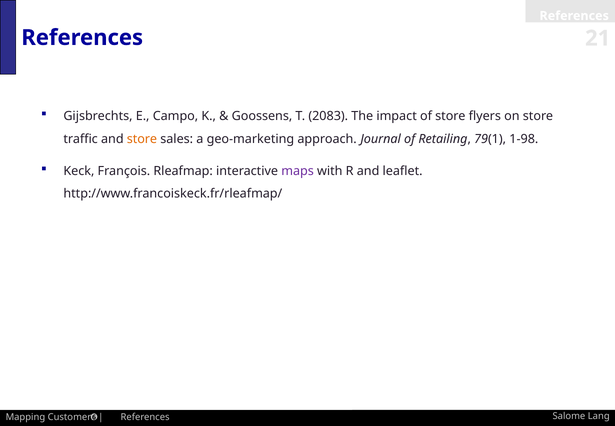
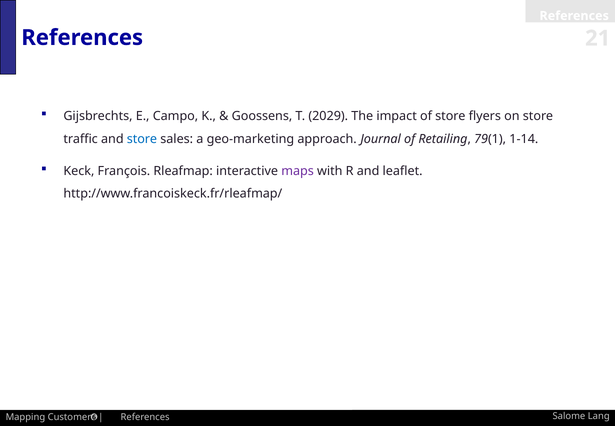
2083: 2083 -> 2029
store at (142, 139) colour: orange -> blue
1-98: 1-98 -> 1-14
